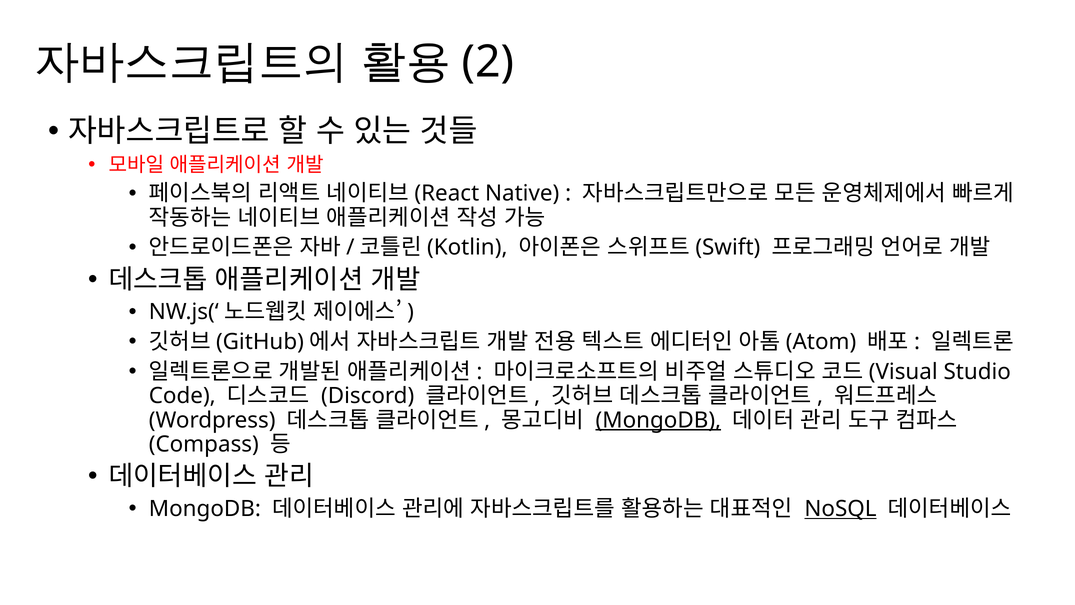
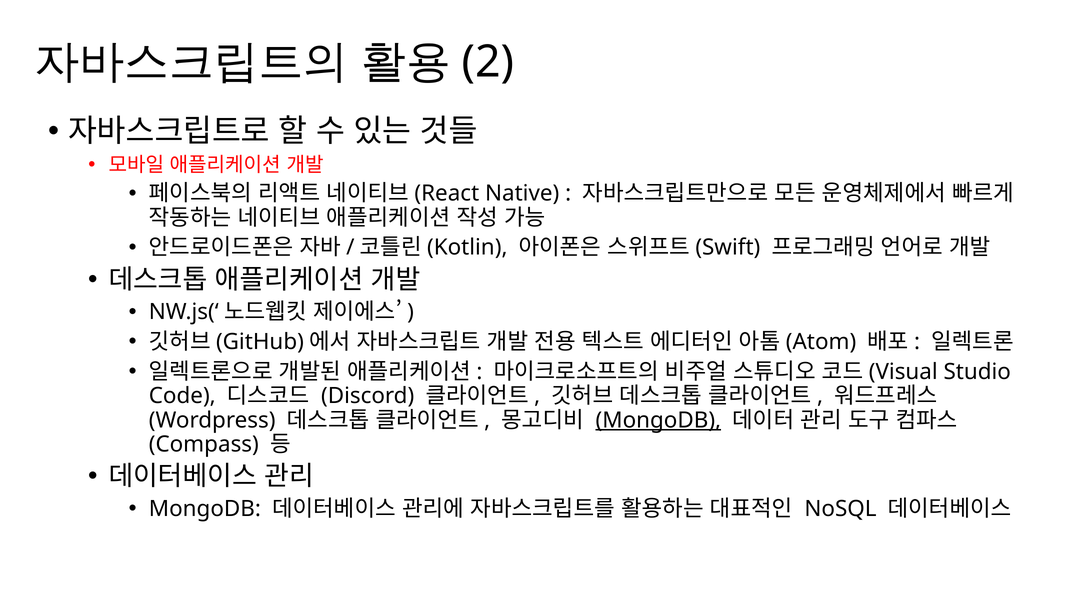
NoSQL underline: present -> none
